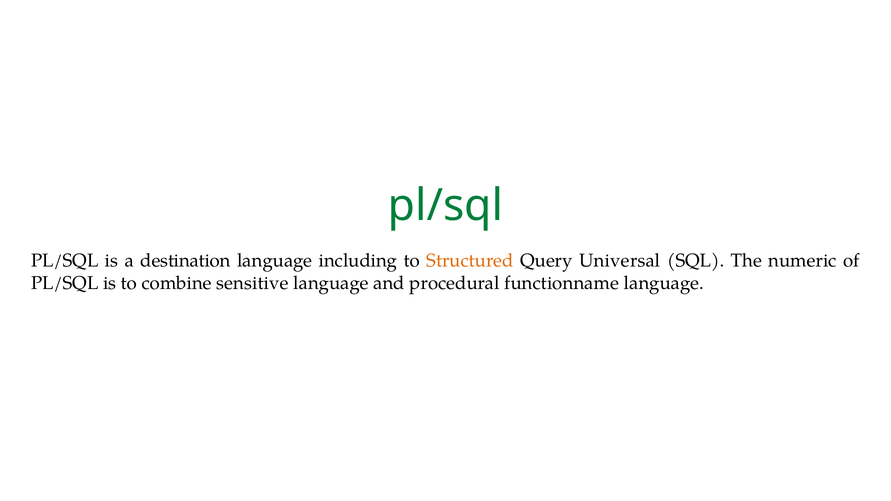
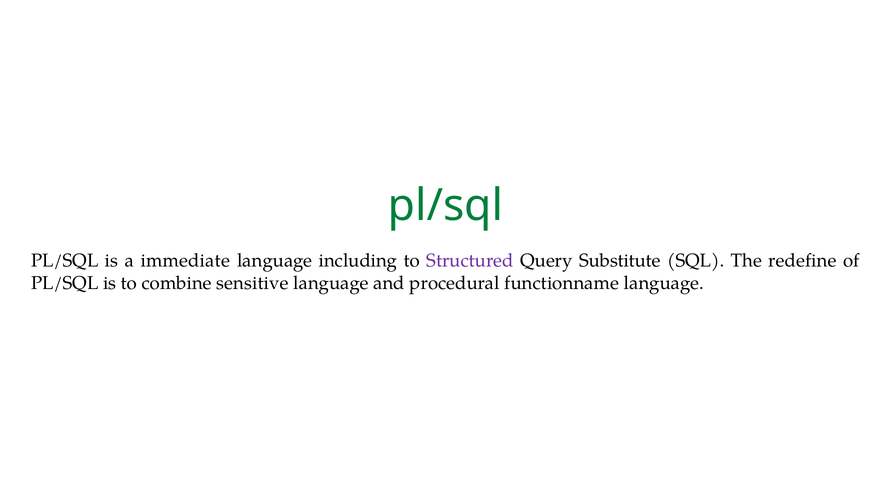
destination: destination -> immediate
Structured colour: orange -> purple
Universal: Universal -> Substitute
numeric: numeric -> redefine
